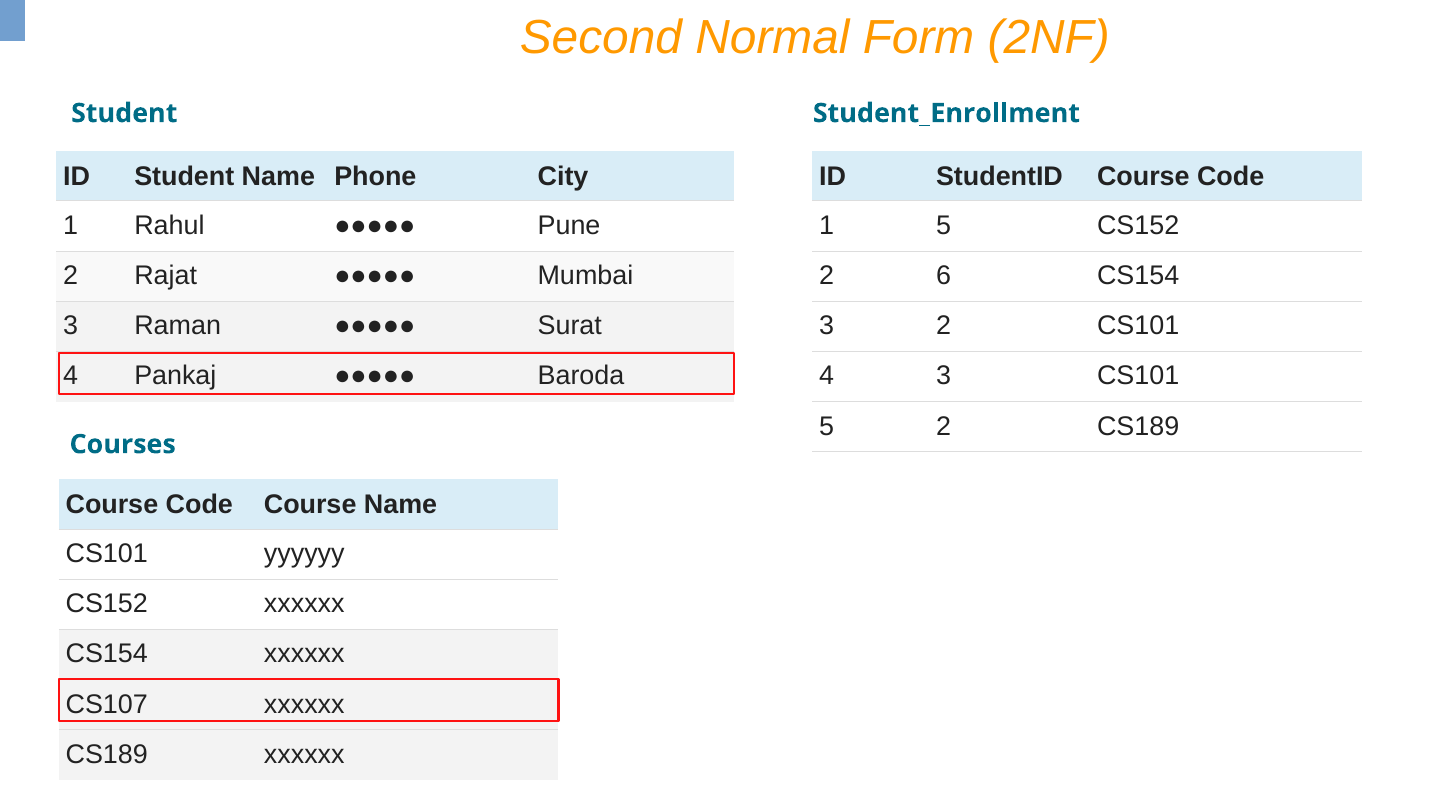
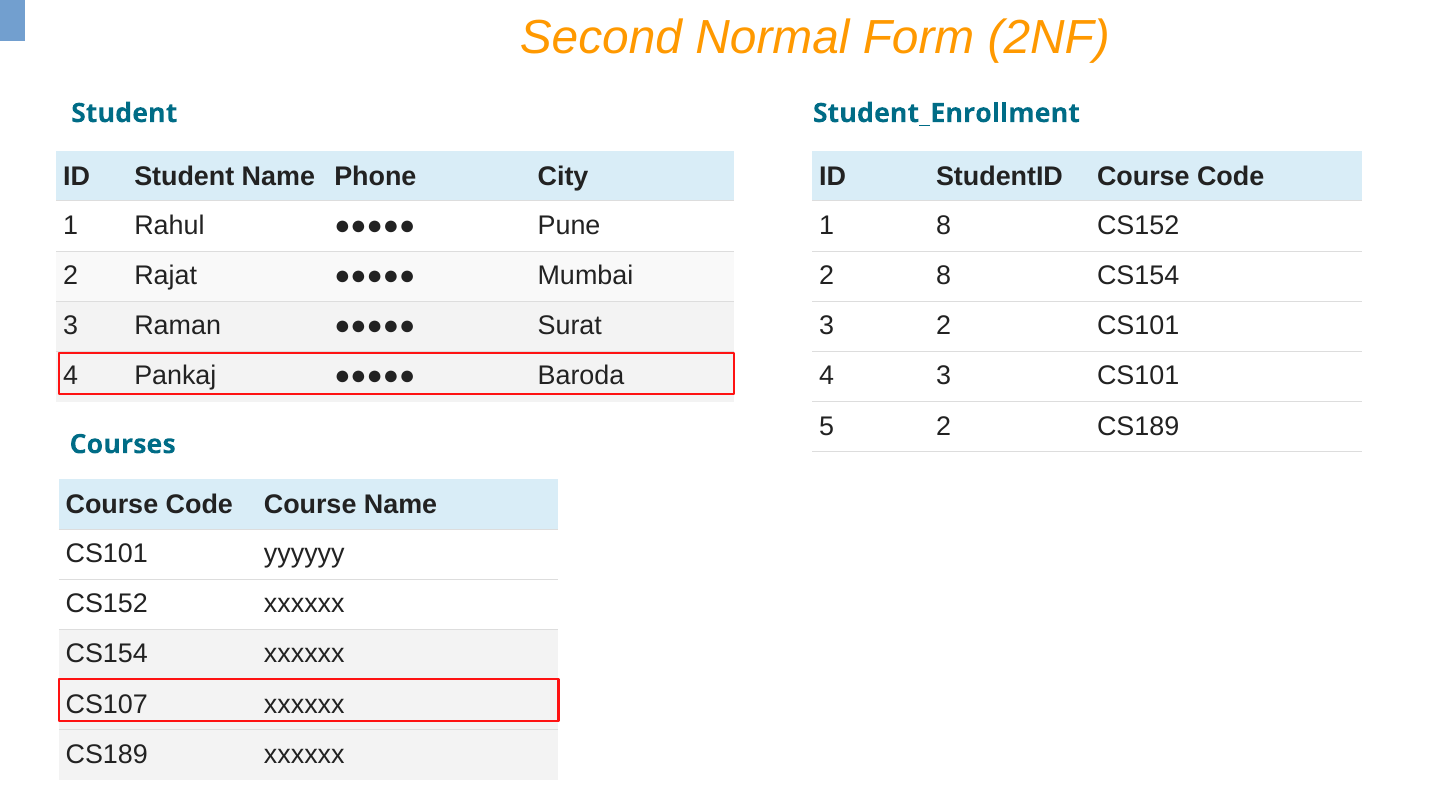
1 5: 5 -> 8
2 6: 6 -> 8
